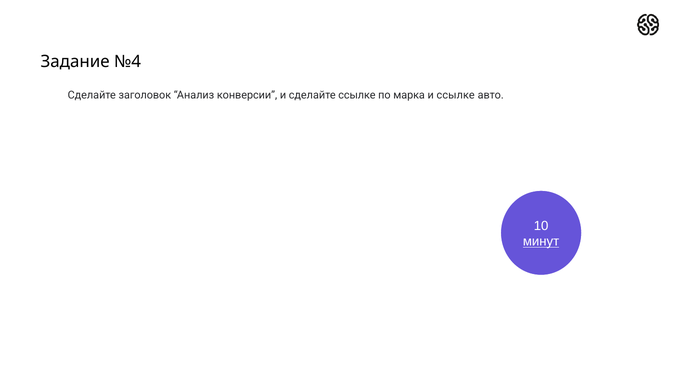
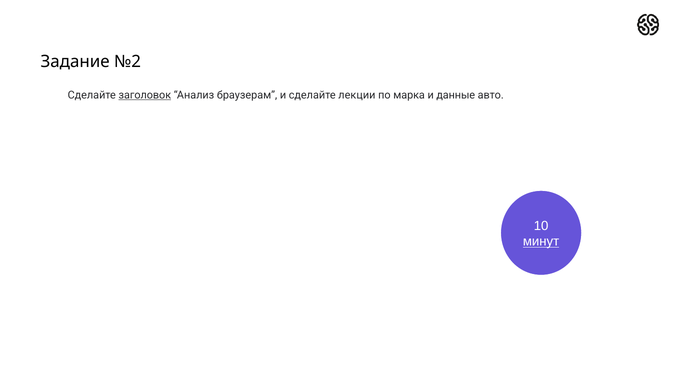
№4: №4 -> №2
заголовок underline: none -> present
конверсии: конверсии -> браузерам
сделайте ссылке: ссылке -> лекции
и ссылке: ссылке -> данные
